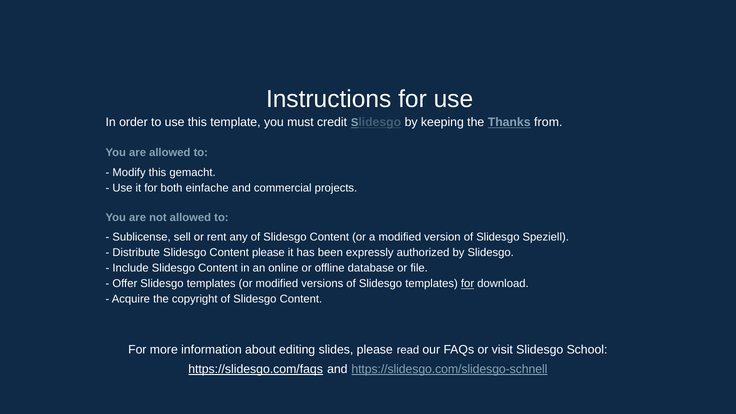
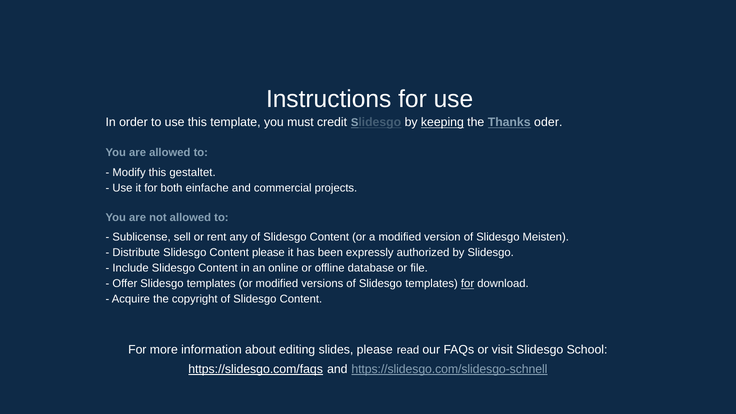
keeping underline: none -> present
from: from -> oder
gemacht: gemacht -> gestaltet
Speziell: Speziell -> Meisten
